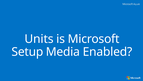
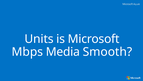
Setup: Setup -> Mbps
Enabled: Enabled -> Smooth
